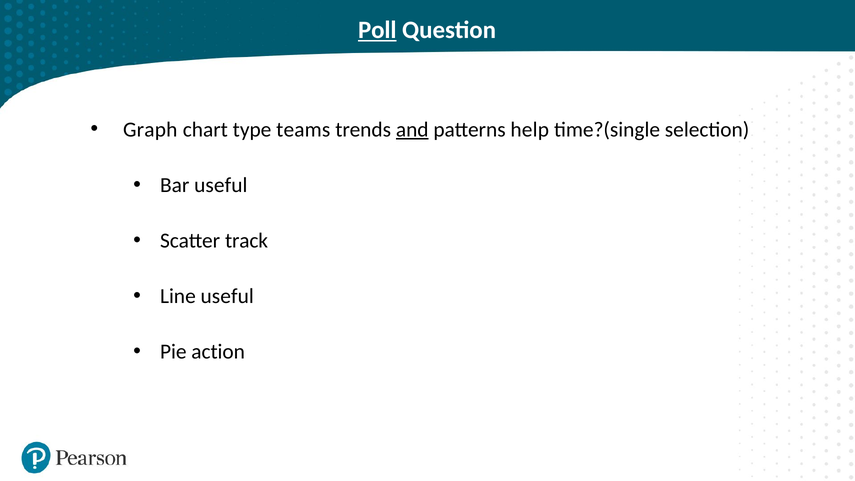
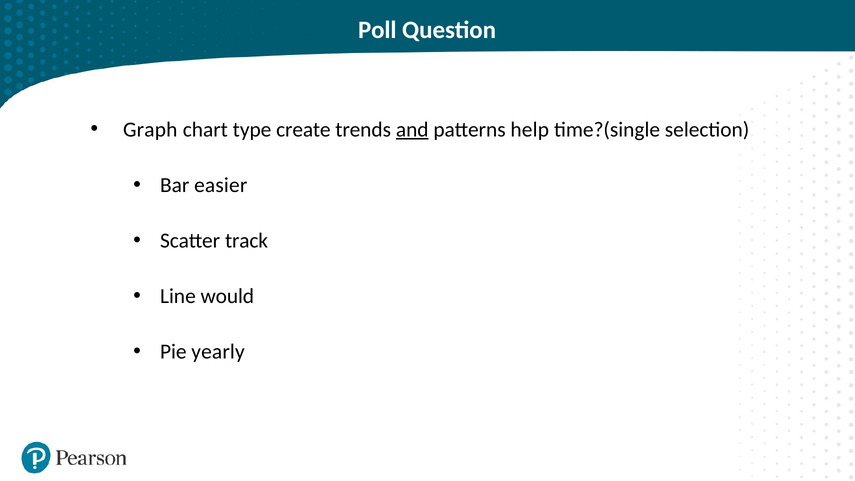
Poll underline: present -> none
teams: teams -> create
Bar useful: useful -> easier
Line useful: useful -> would
action: action -> yearly
